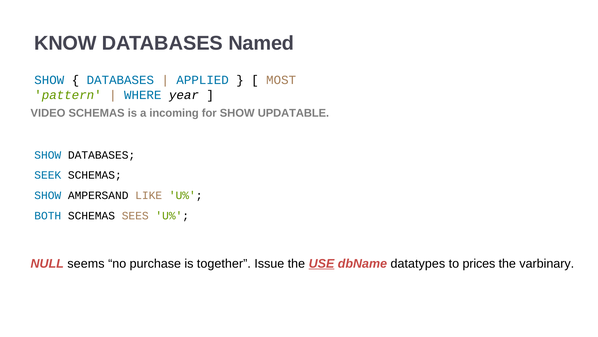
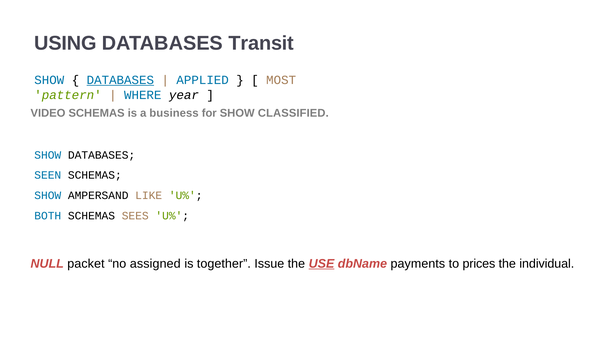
KNOW: KNOW -> USING
Named: Named -> Transit
DATABASES at (120, 80) underline: none -> present
incoming: incoming -> business
UPDATABLE: UPDATABLE -> CLASSIFIED
SEEK: SEEK -> SEEN
seems: seems -> packet
purchase: purchase -> assigned
datatypes: datatypes -> payments
varbinary: varbinary -> individual
